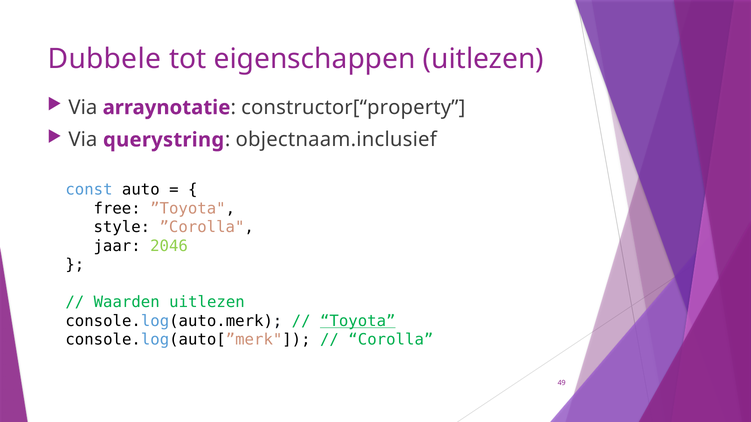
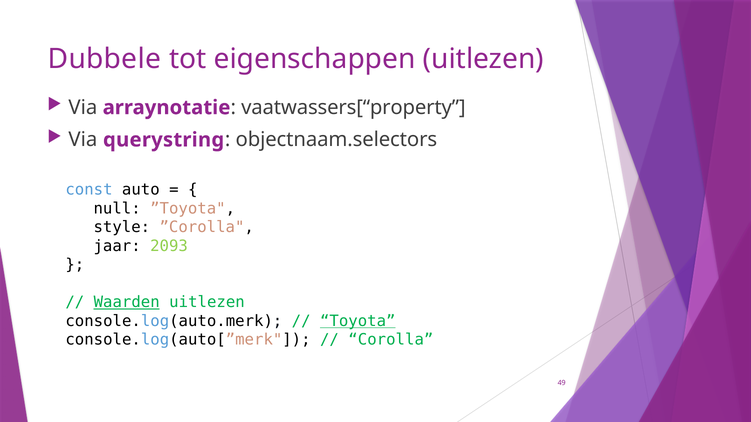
constructor[“property: constructor[“property -> vaatwassers[“property
objectnaam.inclusief: objectnaam.inclusief -> objectnaam.selectors
free: free -> null
2046: 2046 -> 2093
Waarden underline: none -> present
